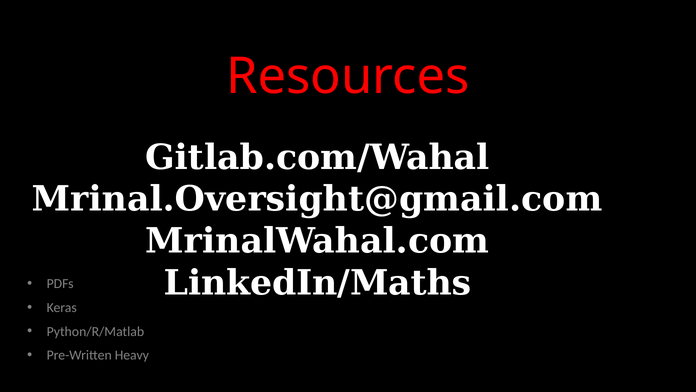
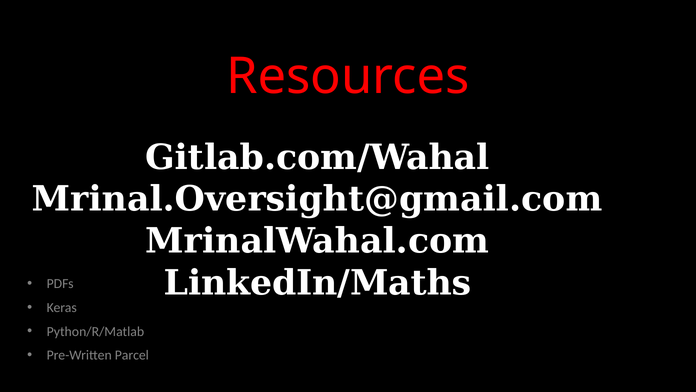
Heavy: Heavy -> Parcel
